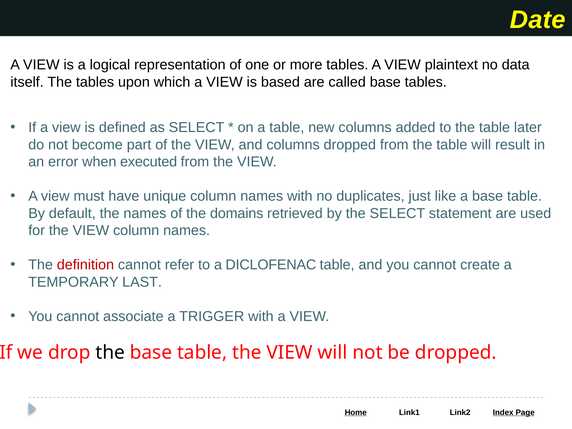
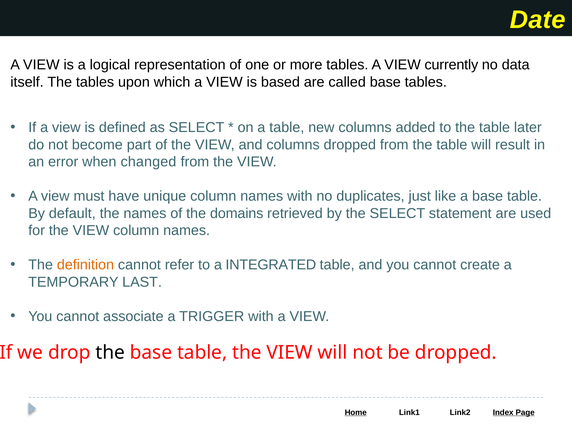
plaintext: plaintext -> currently
executed: executed -> changed
definition colour: red -> orange
DICLOFENAC: DICLOFENAC -> INTEGRATED
